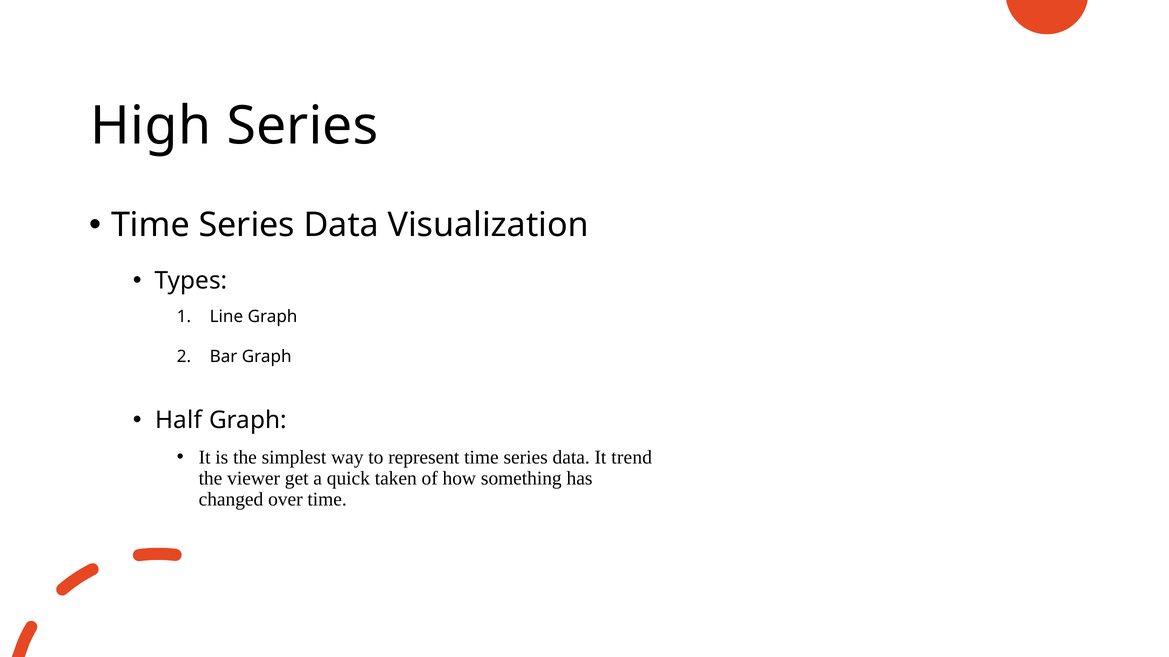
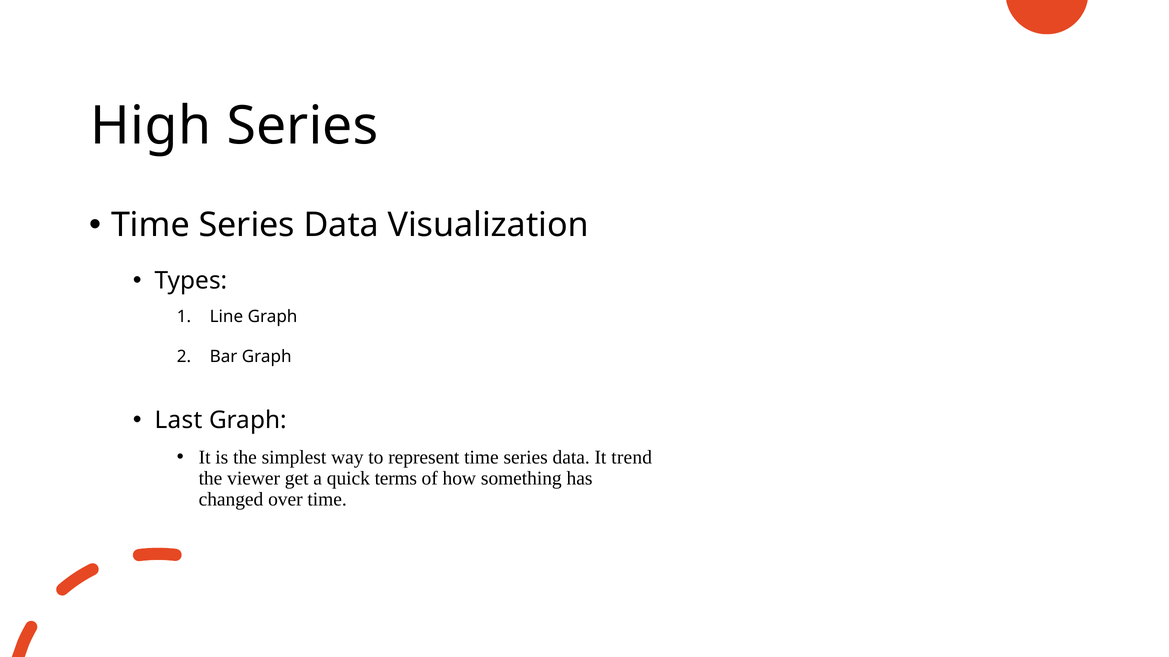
Half: Half -> Last
taken: taken -> terms
